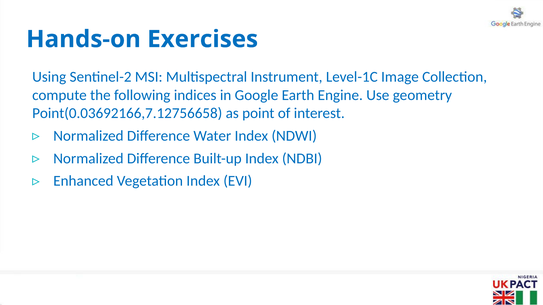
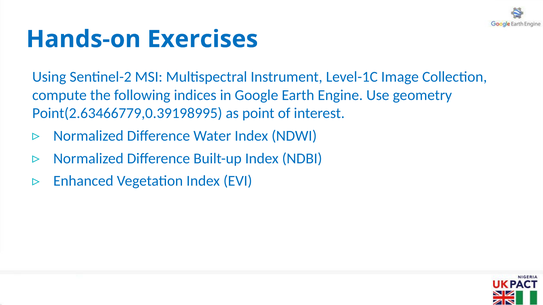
Point(0.03692166,7.12756658: Point(0.03692166,7.12756658 -> Point(2.63466779,0.39198995
